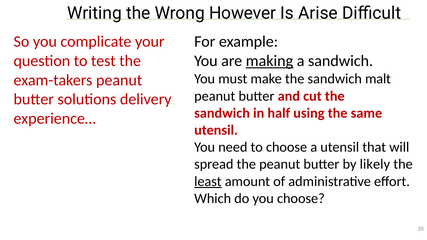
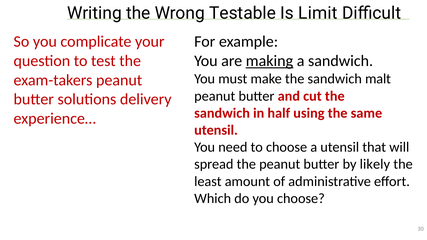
However: However -> Testable
Arise: Arise -> Limit
least underline: present -> none
